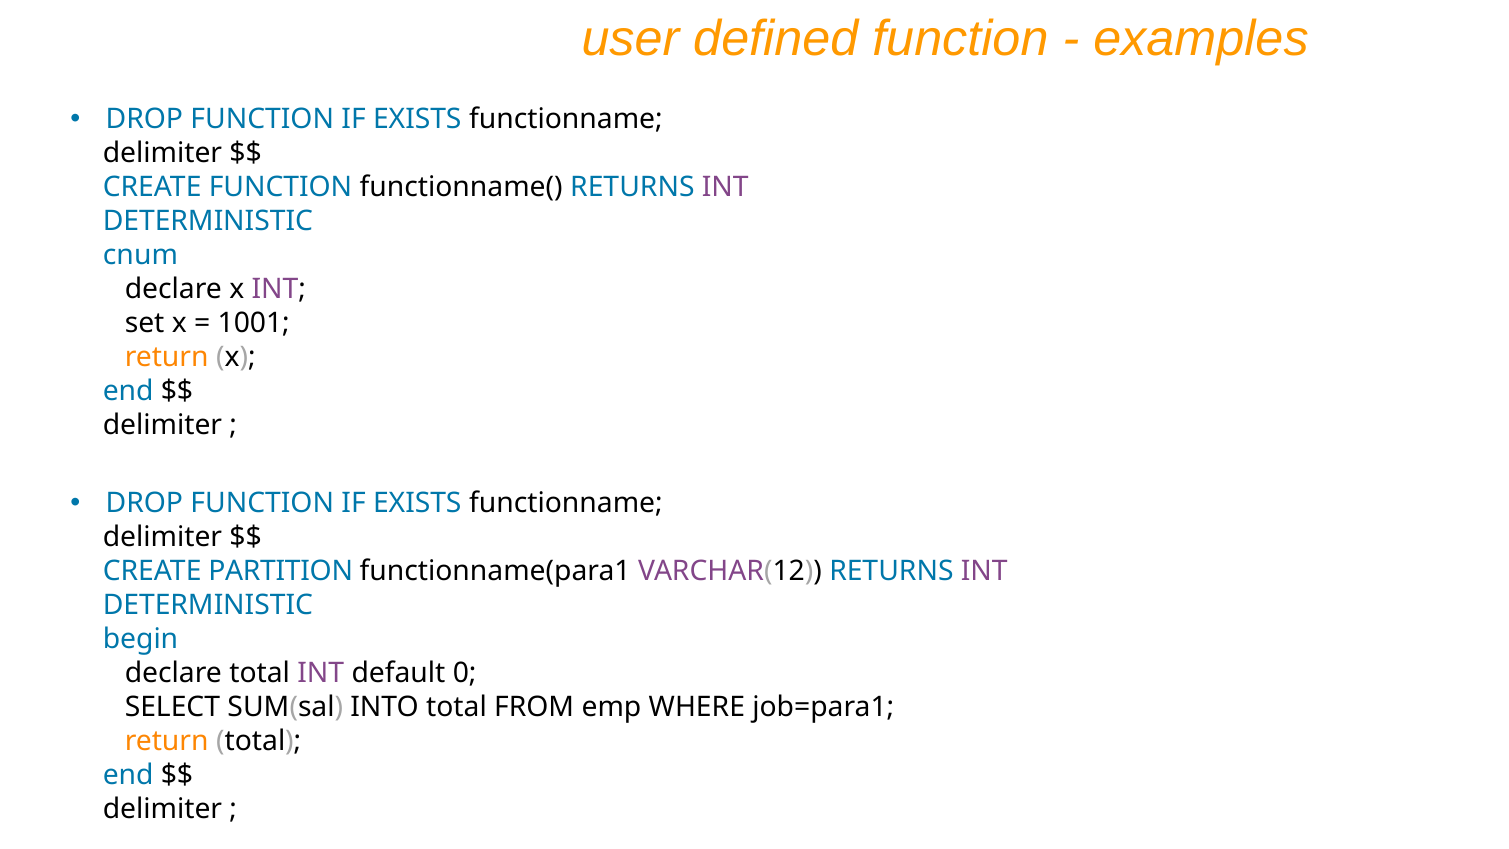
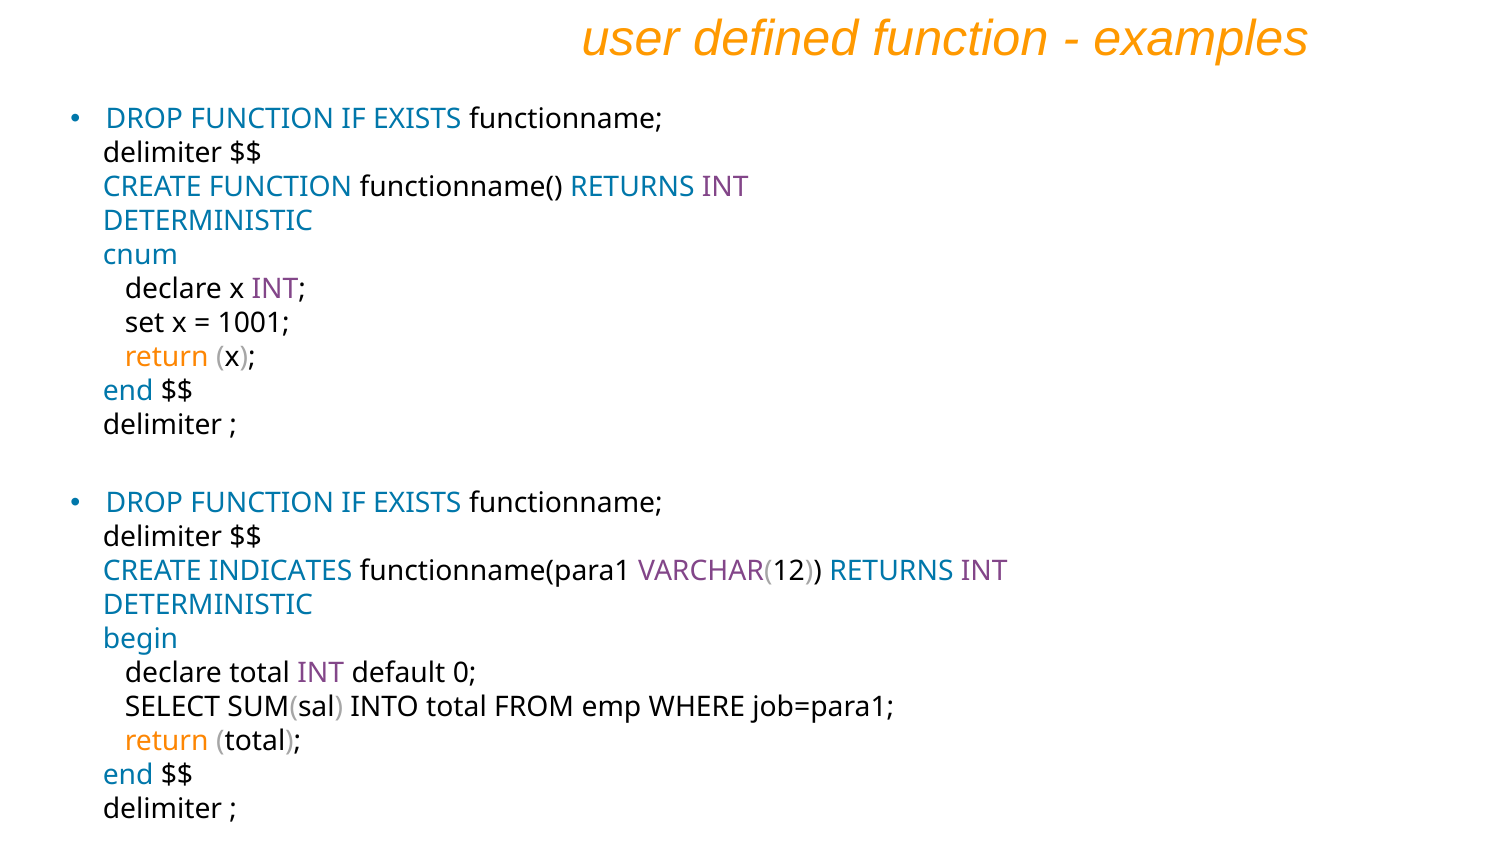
PARTITION: PARTITION -> INDICATES
